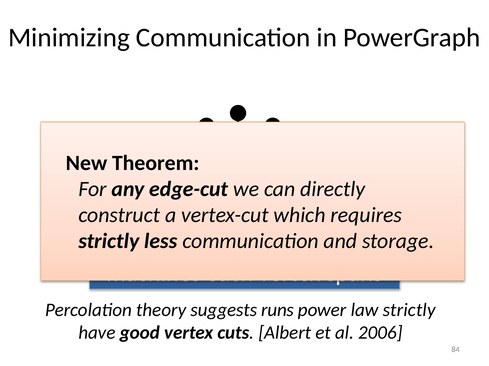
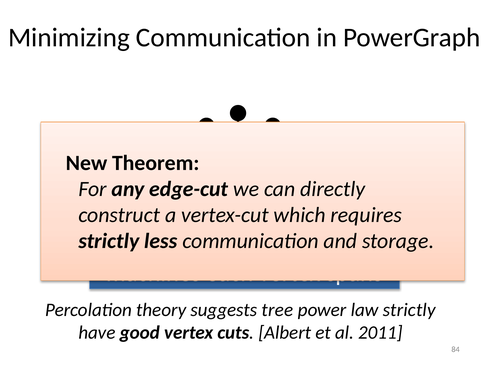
runs: runs -> tree
2006: 2006 -> 2011
